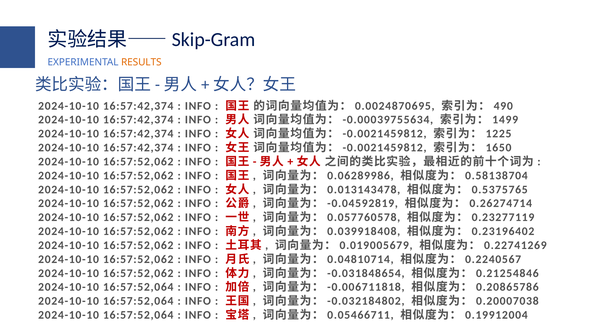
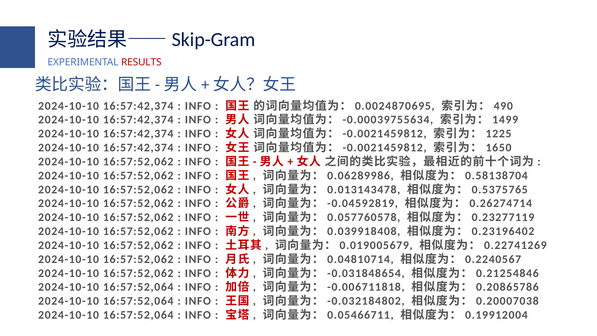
RESULTS colour: orange -> red
